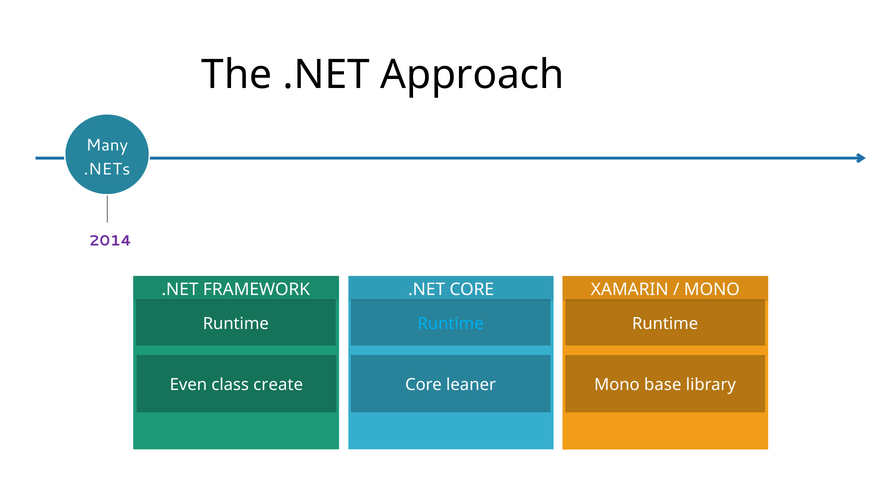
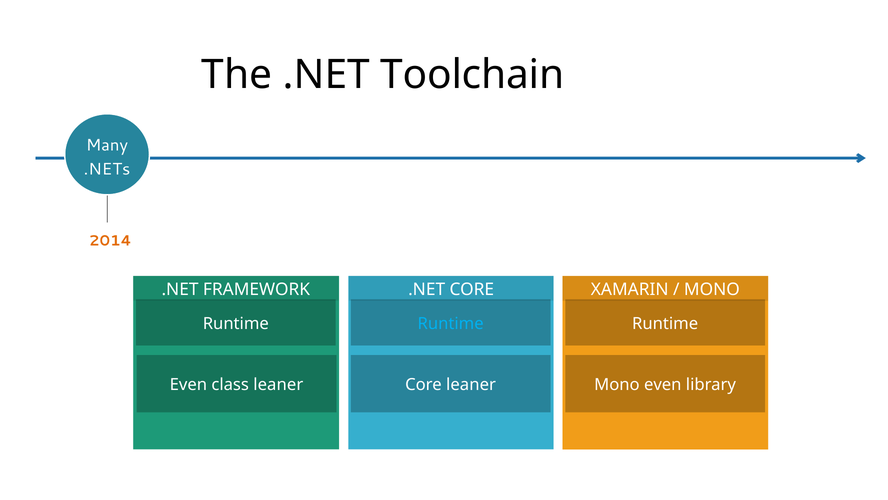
Approach: Approach -> Toolchain
2014 colour: purple -> orange
class create: create -> leaner
base at (663, 384): base -> even
